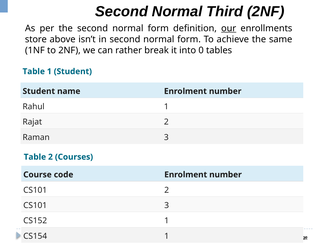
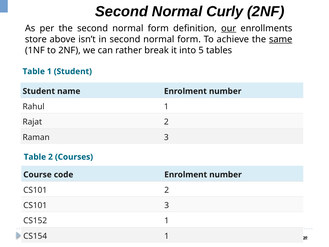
Third: Third -> Curly
same underline: none -> present
0: 0 -> 5
